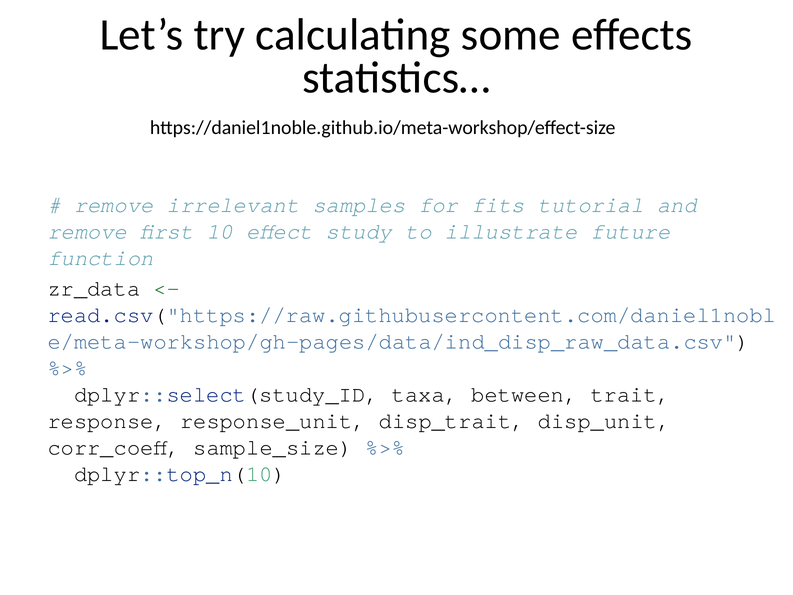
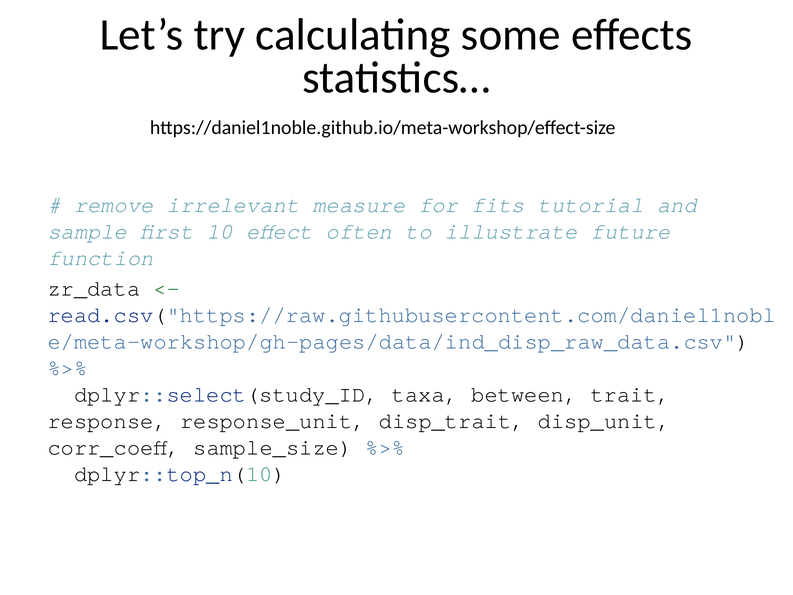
samples: samples -> measure
remove at (87, 231): remove -> sample
study: study -> often
